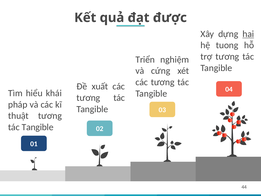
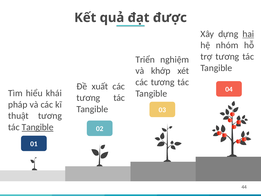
tuong: tuong -> nhóm
cứng: cứng -> khớp
Tangible at (38, 127) underline: none -> present
